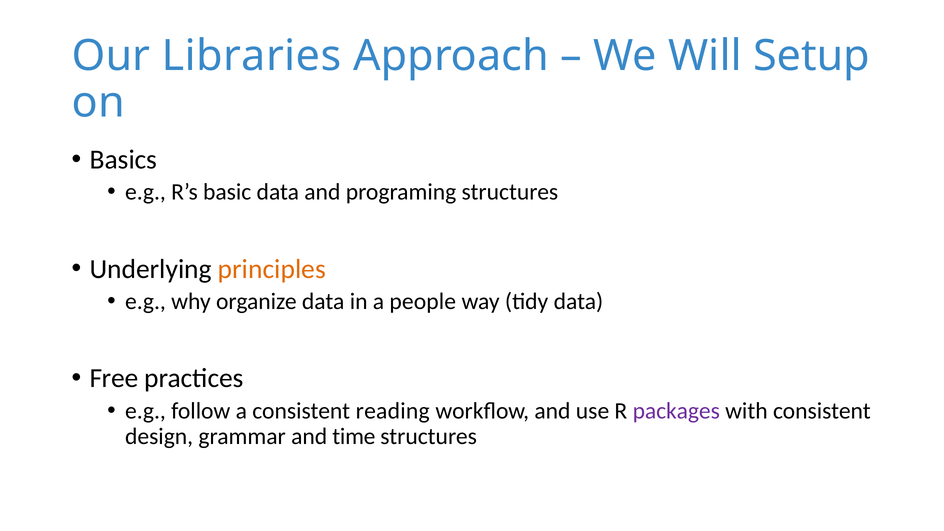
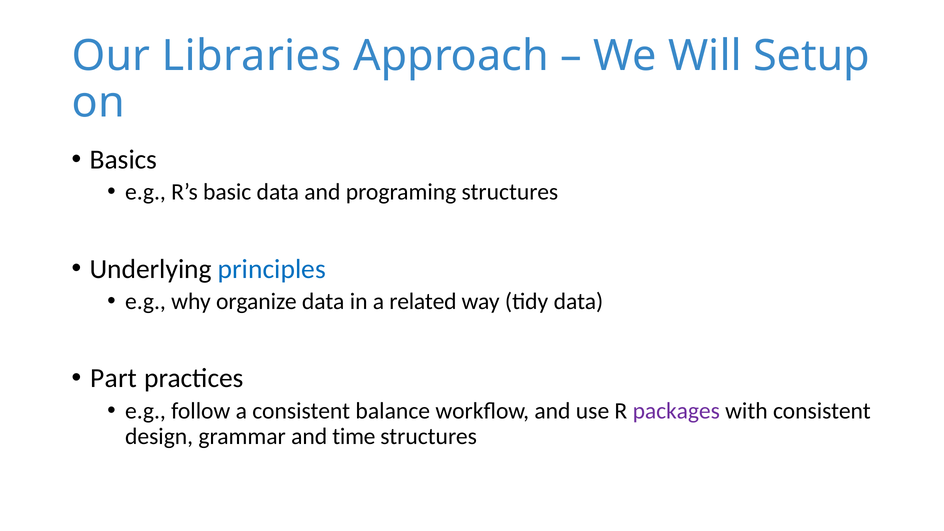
principles colour: orange -> blue
people: people -> related
Free: Free -> Part
reading: reading -> balance
